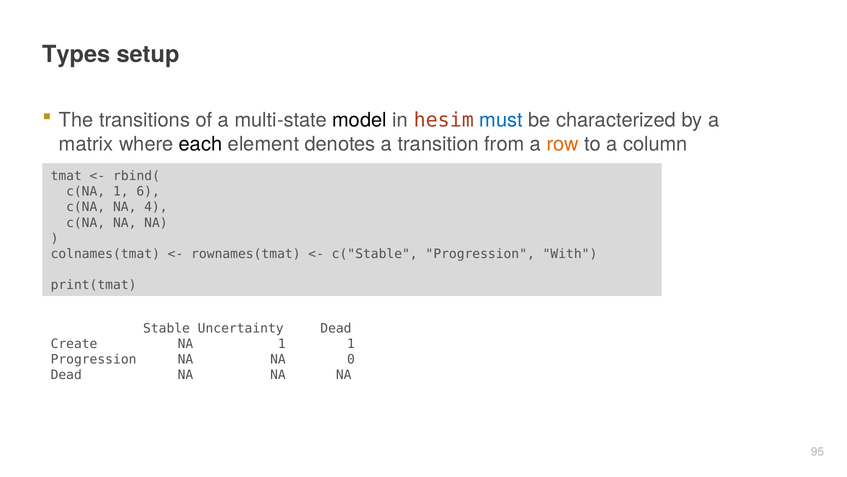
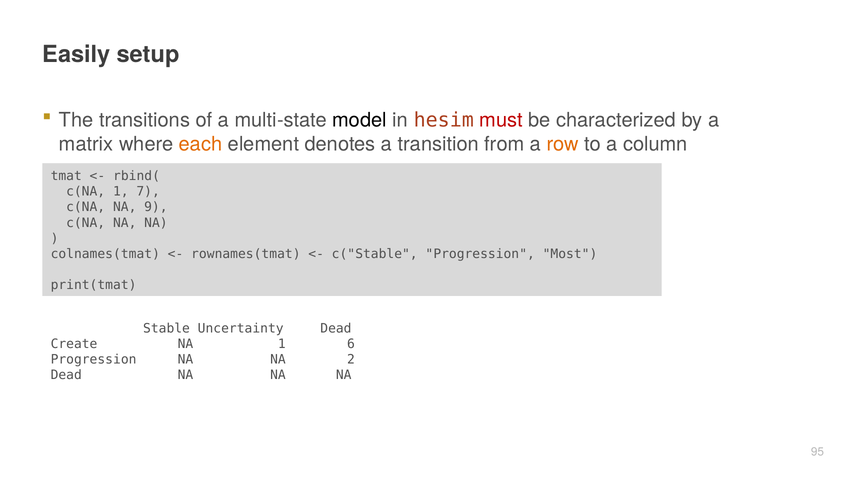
Types: Types -> Easily
must colour: blue -> red
each colour: black -> orange
6: 6 -> 7
4: 4 -> 9
With: With -> Most
1 1: 1 -> 6
0: 0 -> 2
